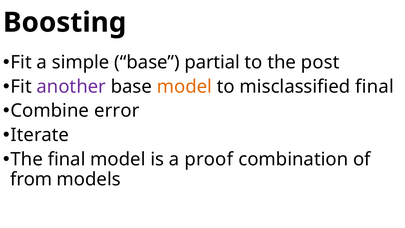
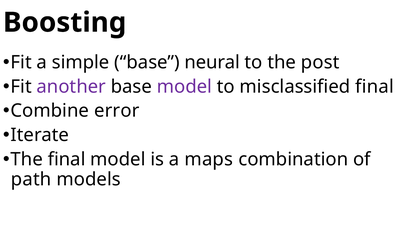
partial: partial -> neural
model at (184, 87) colour: orange -> purple
proof: proof -> maps
from: from -> path
